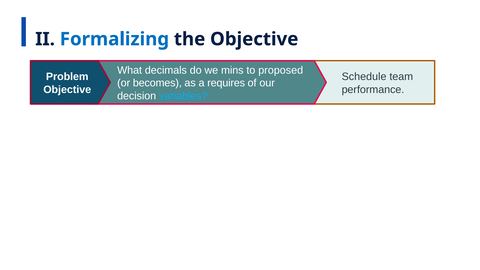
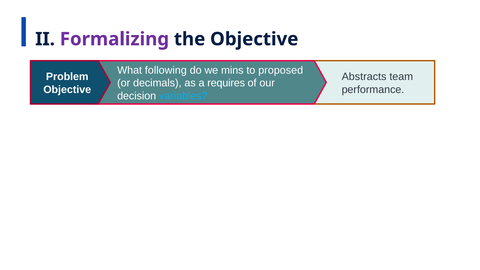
Formalizing colour: blue -> purple
decimals: decimals -> following
Schedule: Schedule -> Abstracts
becomes: becomes -> decimals
